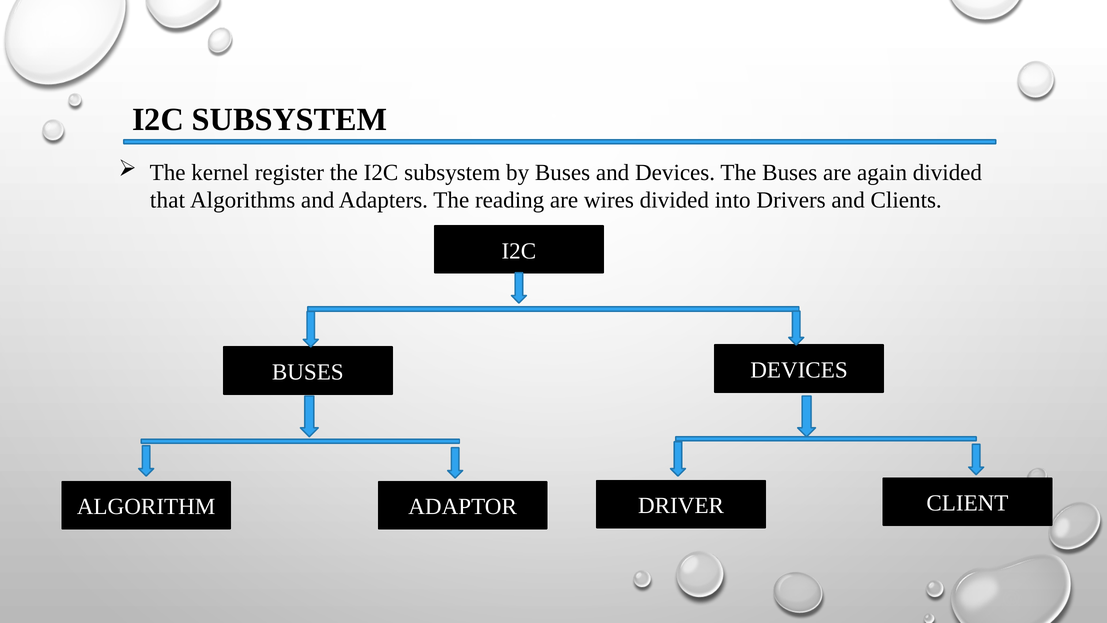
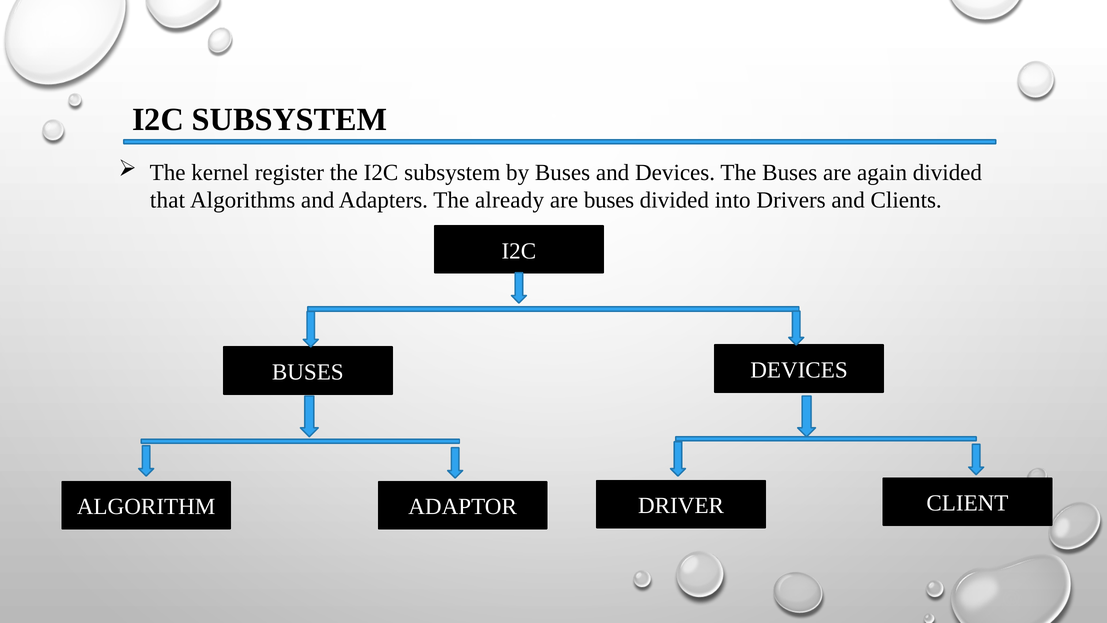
reading: reading -> already
are wires: wires -> buses
